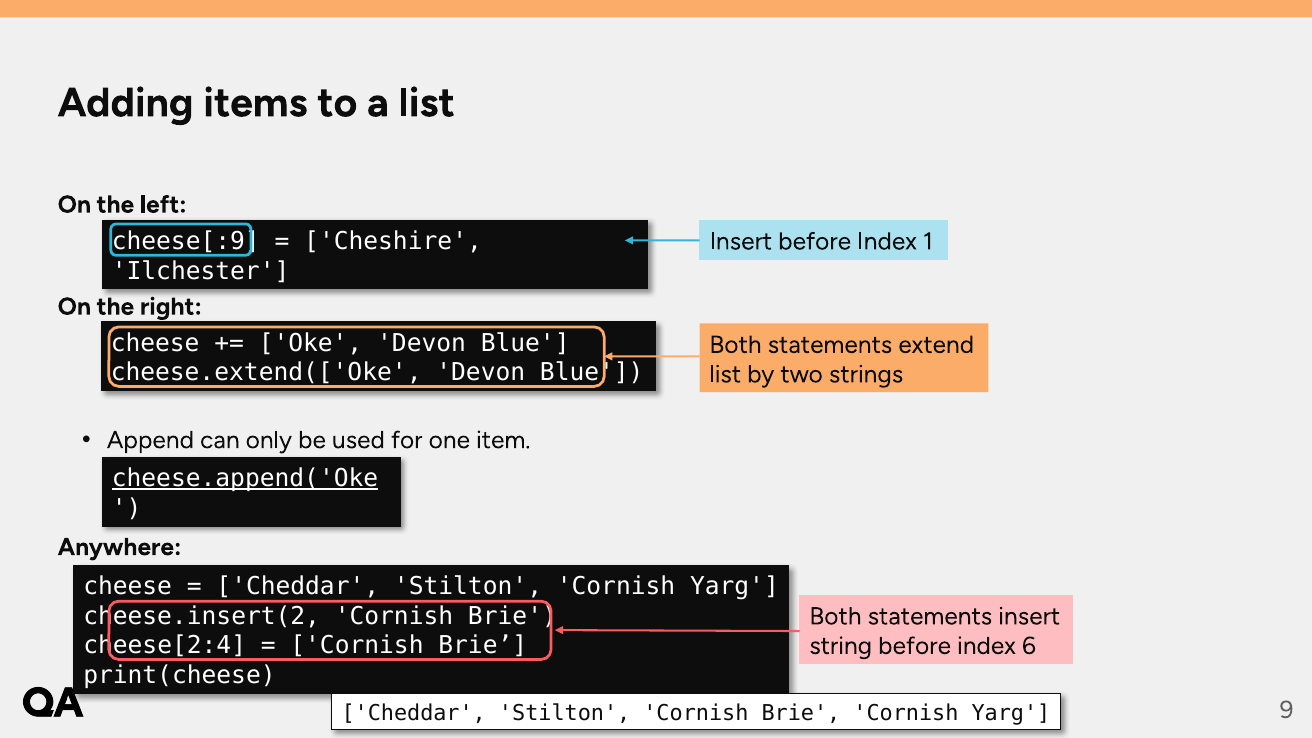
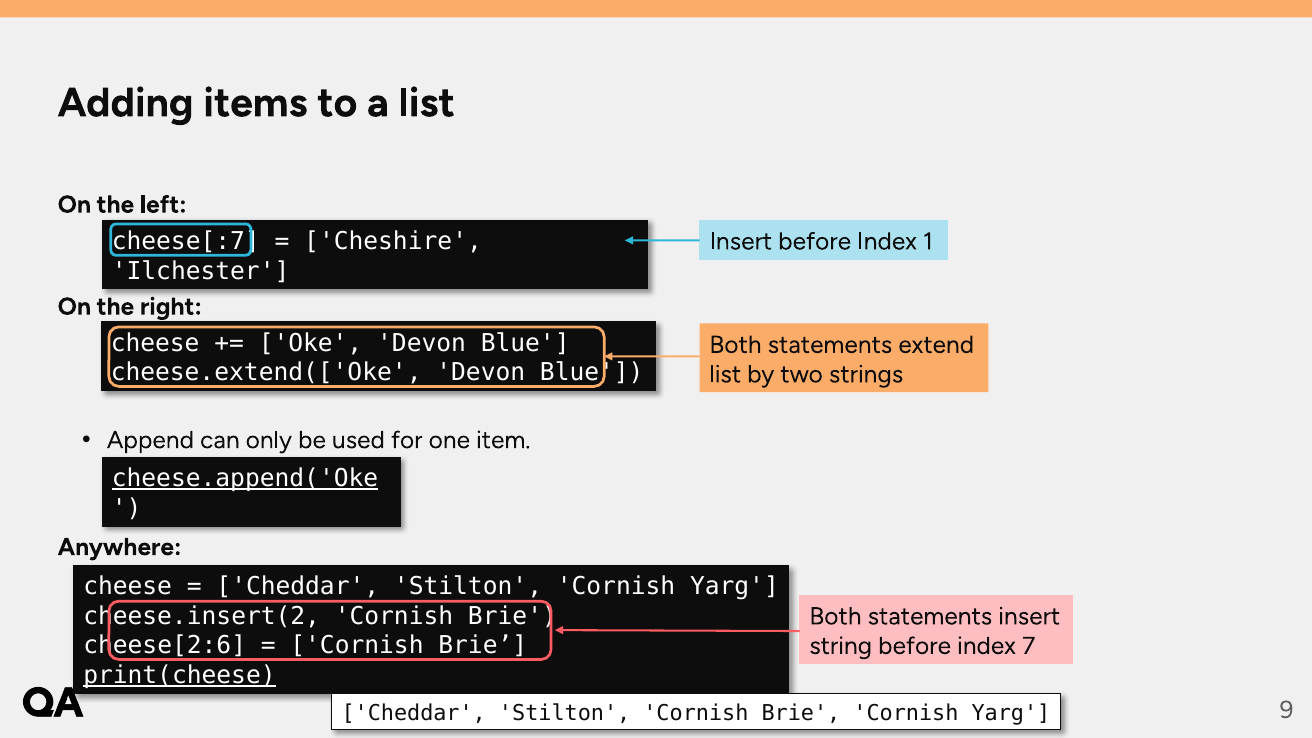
cheese[:9: cheese[:9 -> cheese[:7
6: 6 -> 7
cheese[2:4: cheese[2:4 -> cheese[2:6
print(cheese underline: none -> present
